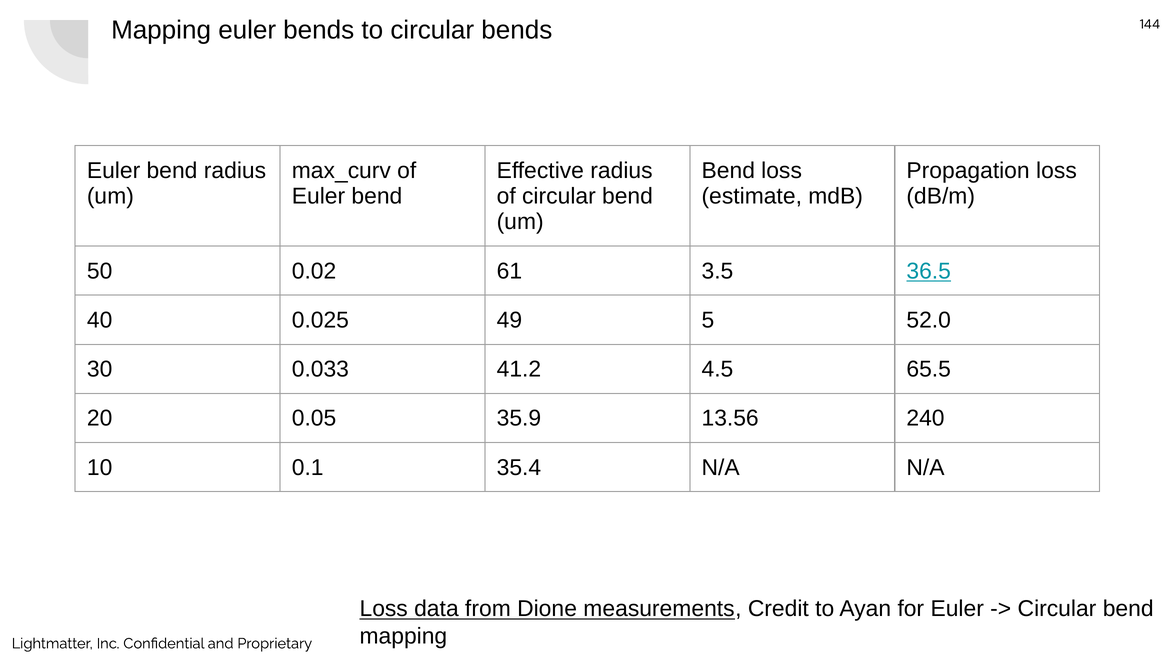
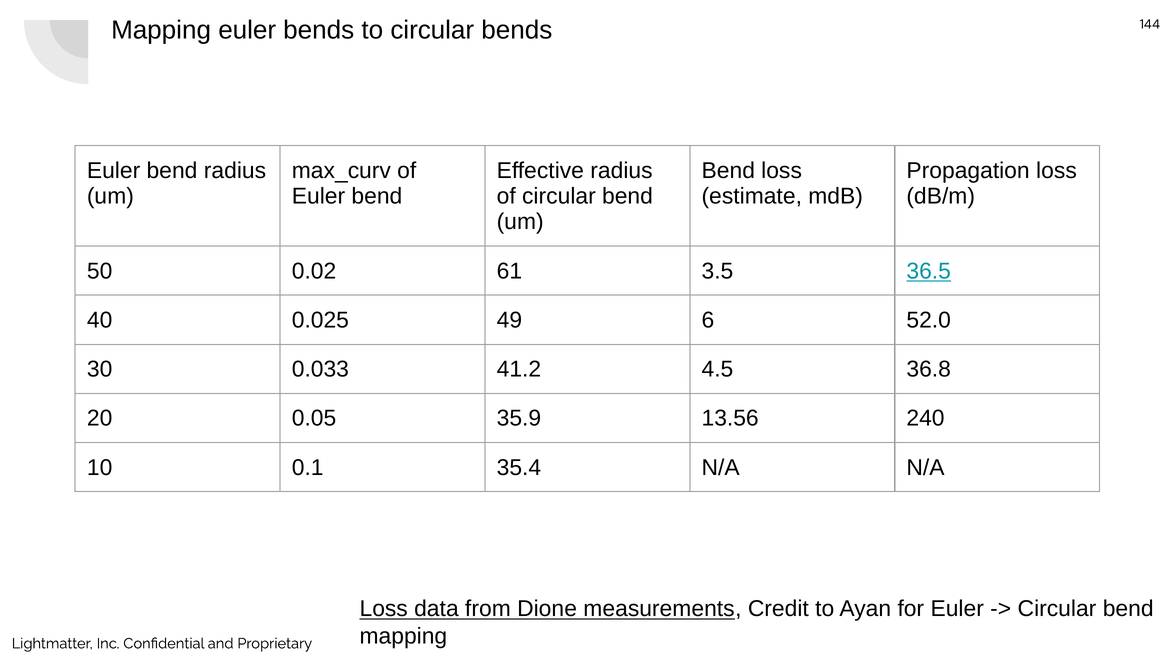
5: 5 -> 6
65.5: 65.5 -> 36.8
